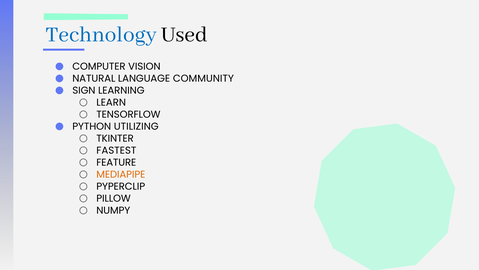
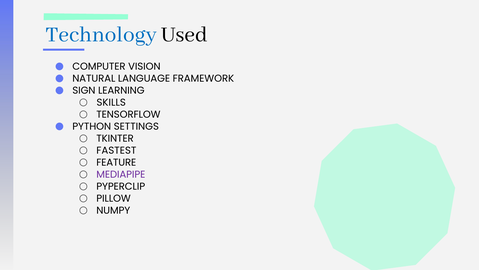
COMMUNITY: COMMUNITY -> FRAMEWORK
LEARN: LEARN -> SKILLS
UTILIZING: UTILIZING -> SETTINGS
MEDIAPIPE colour: orange -> purple
